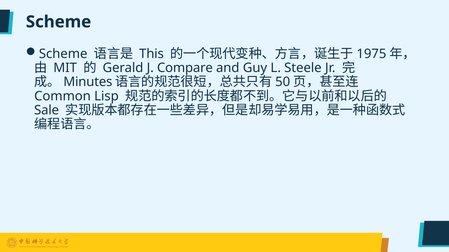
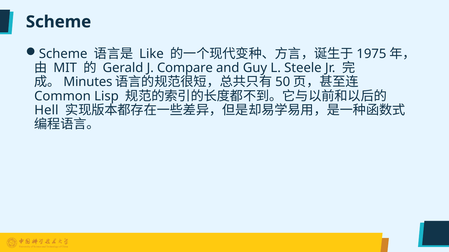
This: This -> Like
Sale: Sale -> Hell
